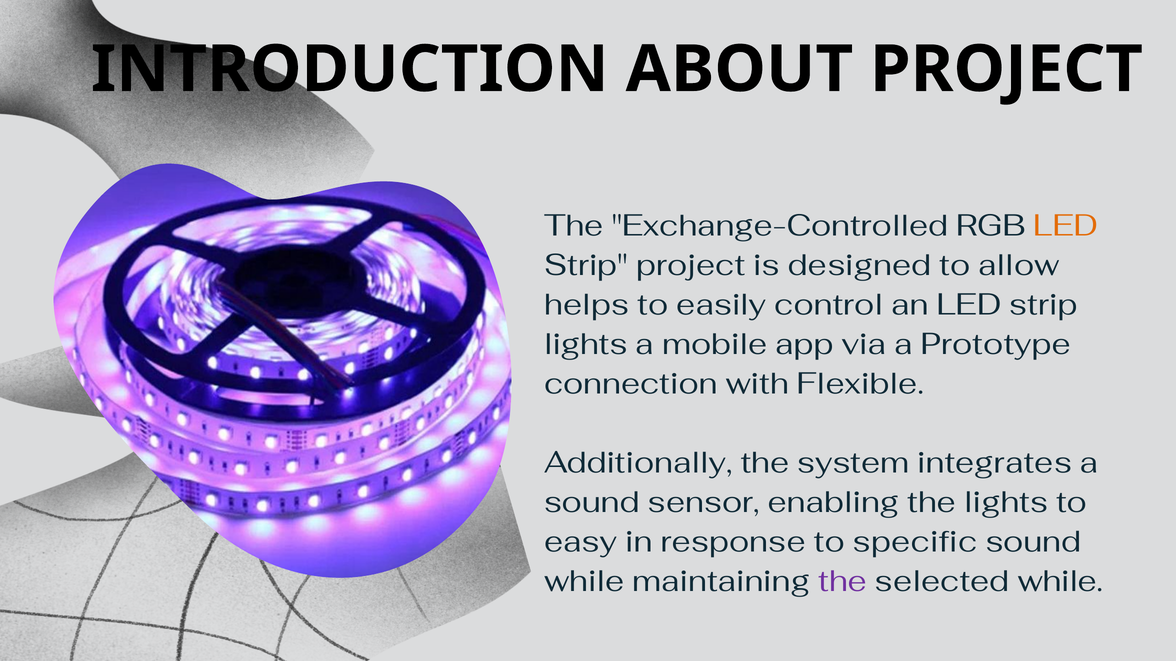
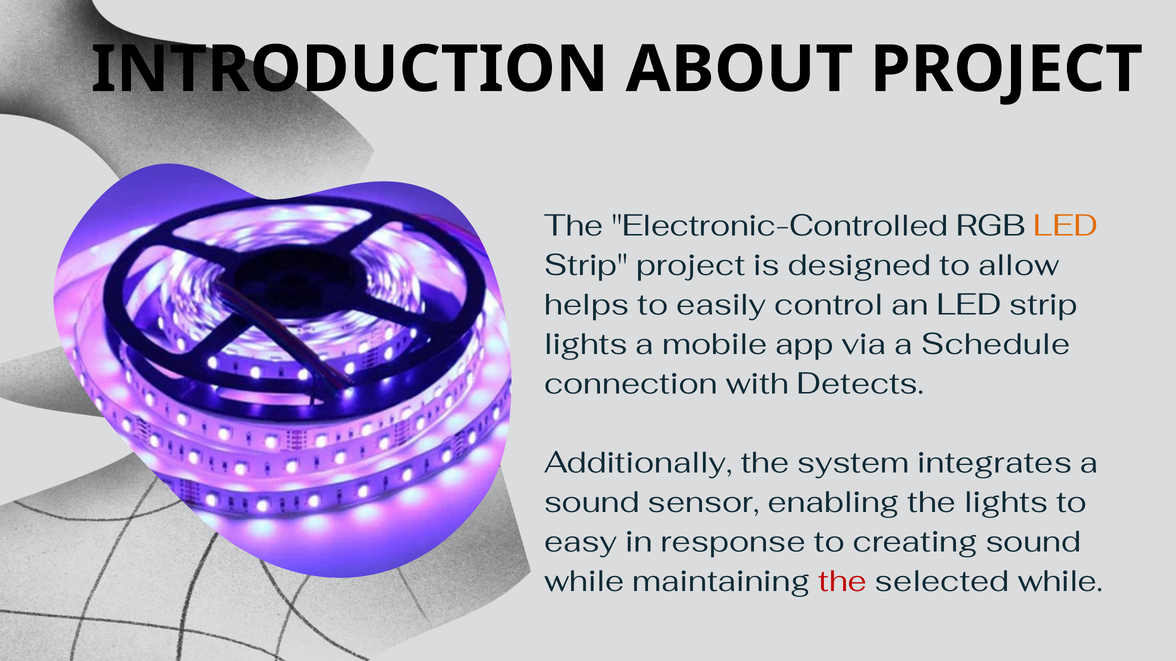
Exchange-Controlled: Exchange-Controlled -> Electronic-Controlled
Prototype: Prototype -> Schedule
Flexible: Flexible -> Detects
specific: specific -> creating
the at (843, 582) colour: purple -> red
